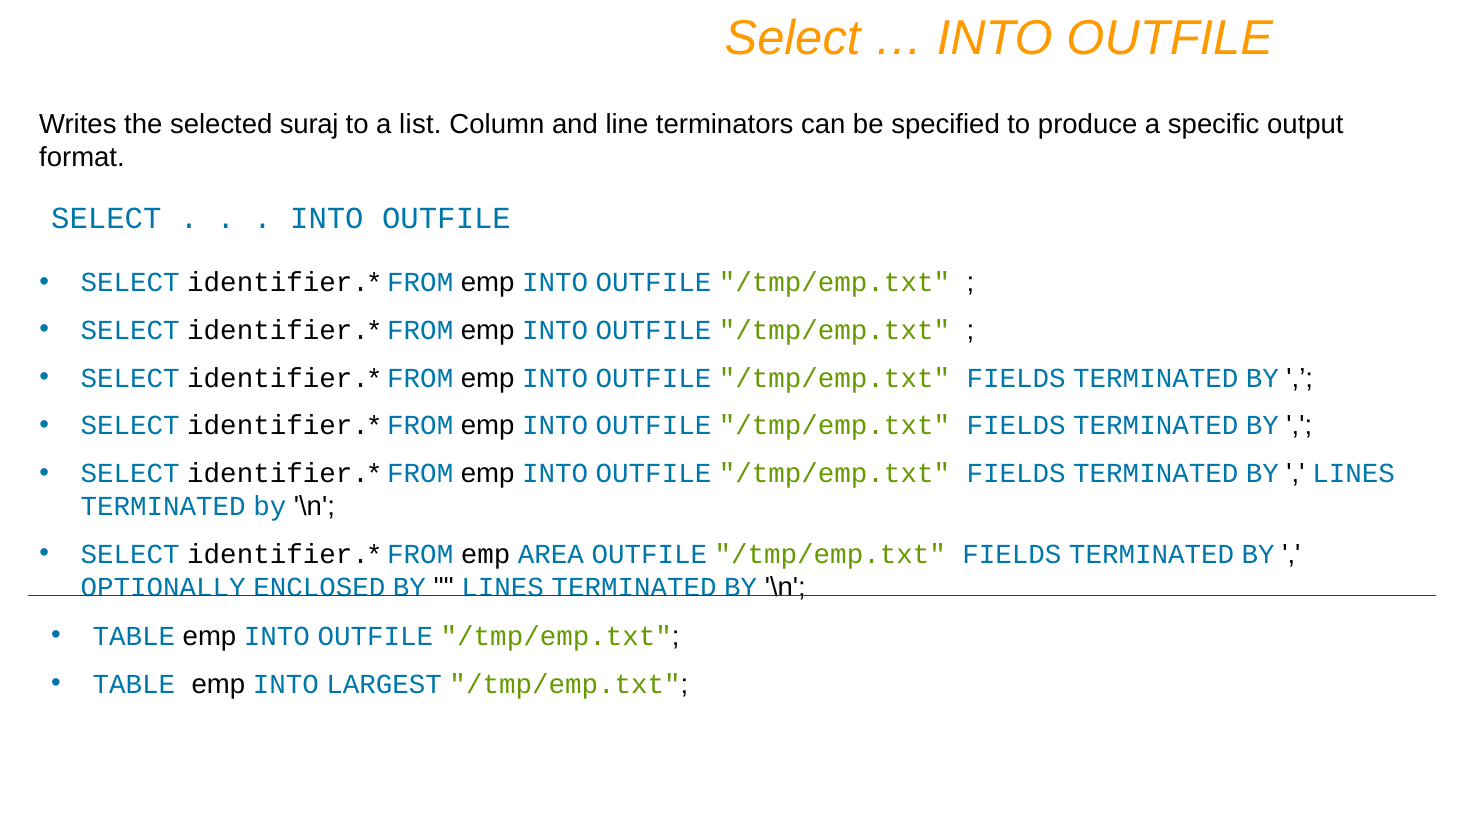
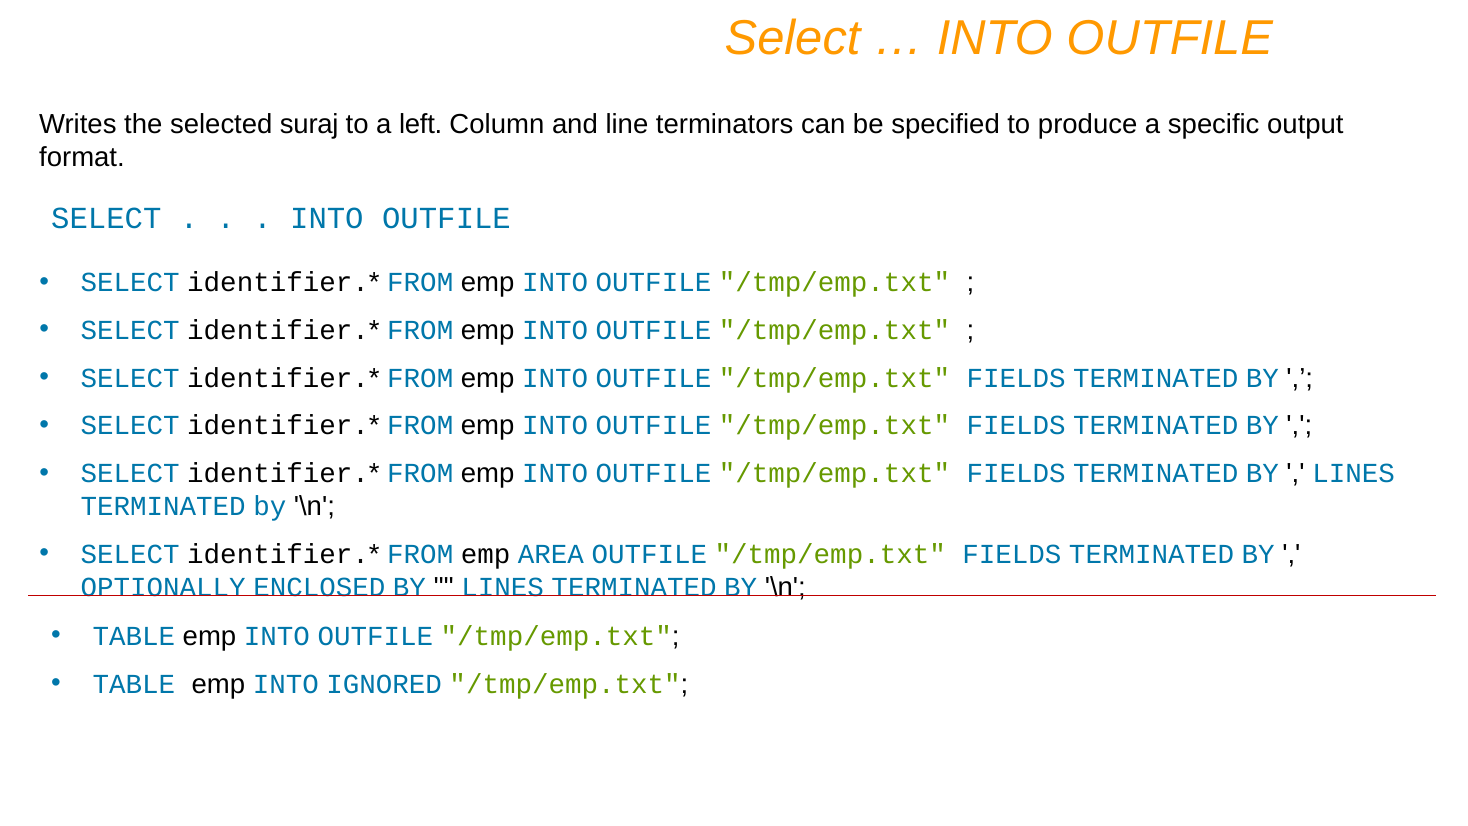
list: list -> left
LARGEST: LARGEST -> IGNORED
